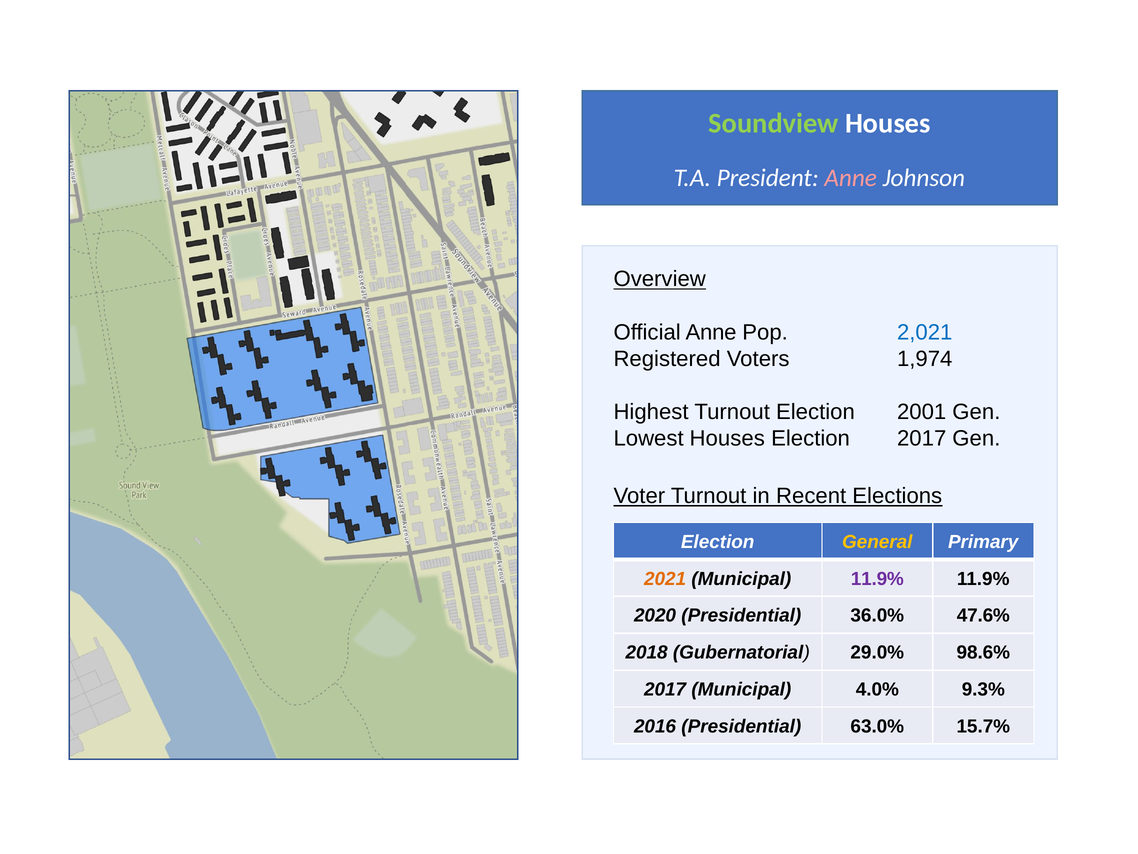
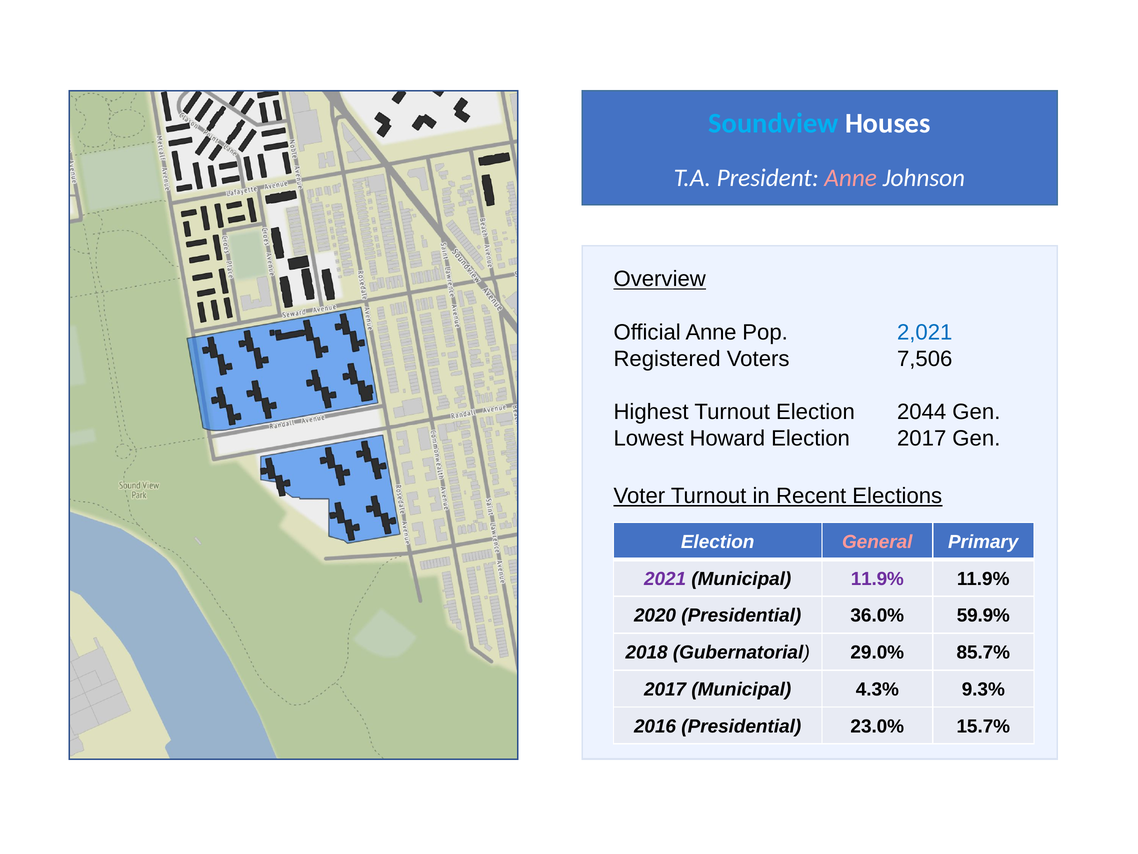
Soundview colour: light green -> light blue
1,974: 1,974 -> 7,506
2001: 2001 -> 2044
Lowest Houses: Houses -> Howard
General colour: yellow -> pink
2021 colour: orange -> purple
47.6%: 47.6% -> 59.9%
98.6%: 98.6% -> 85.7%
4.0%: 4.0% -> 4.3%
63.0%: 63.0% -> 23.0%
